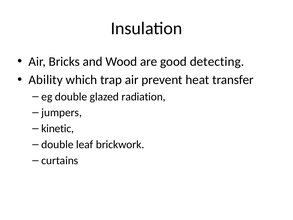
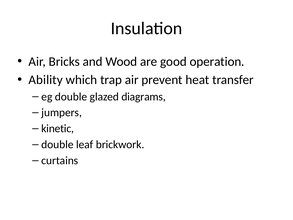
detecting: detecting -> operation
radiation: radiation -> diagrams
